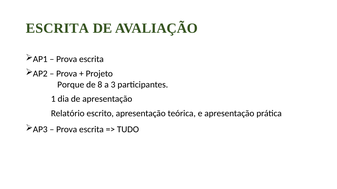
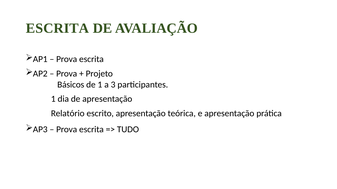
Porque: Porque -> Básicos
de 8: 8 -> 1
